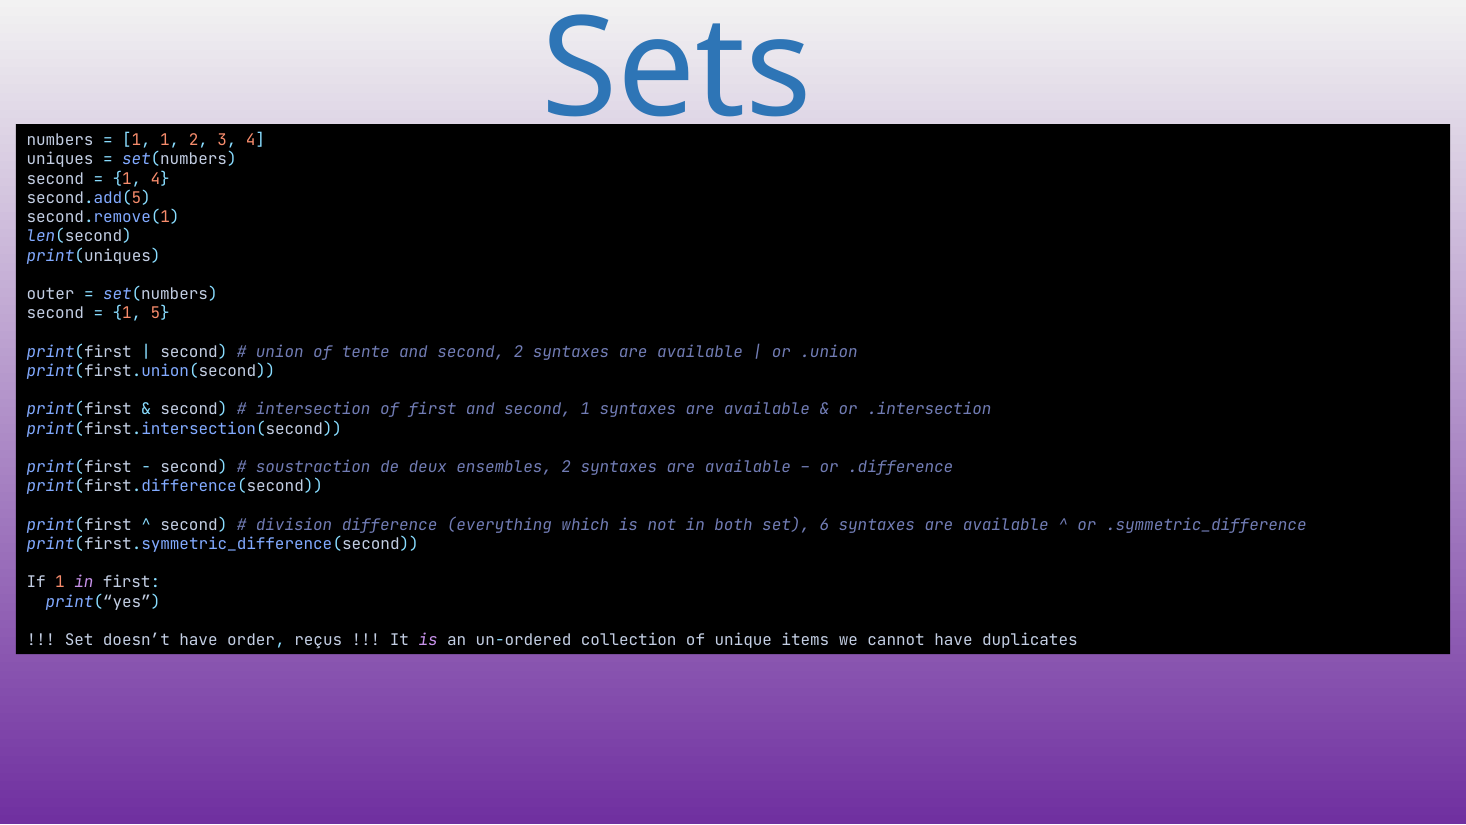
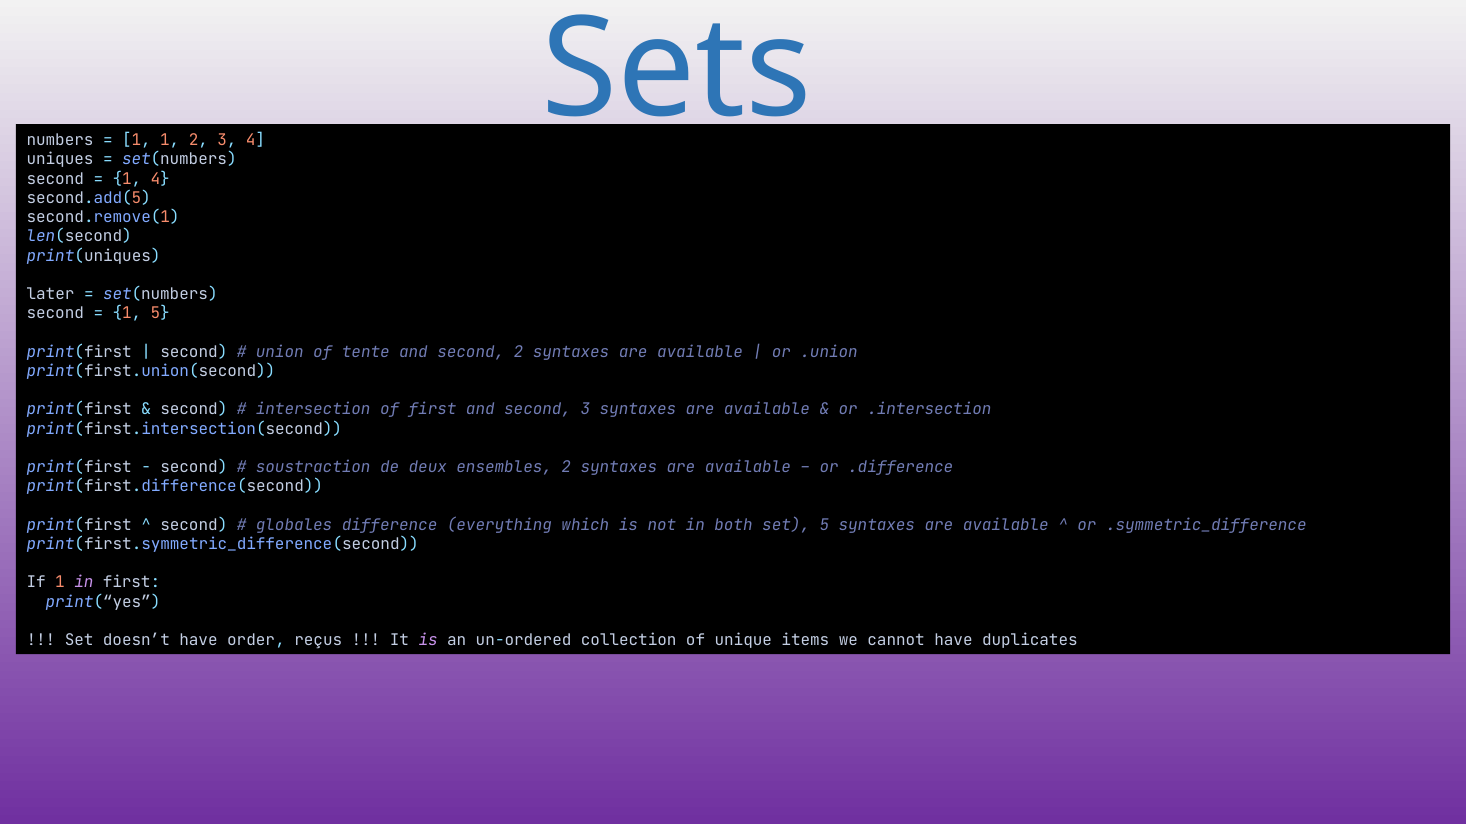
outer: outer -> later
second 1: 1 -> 3
division: division -> globales
set 6: 6 -> 5
